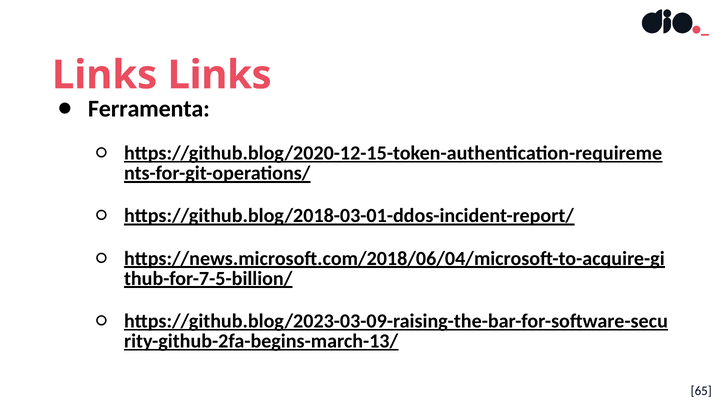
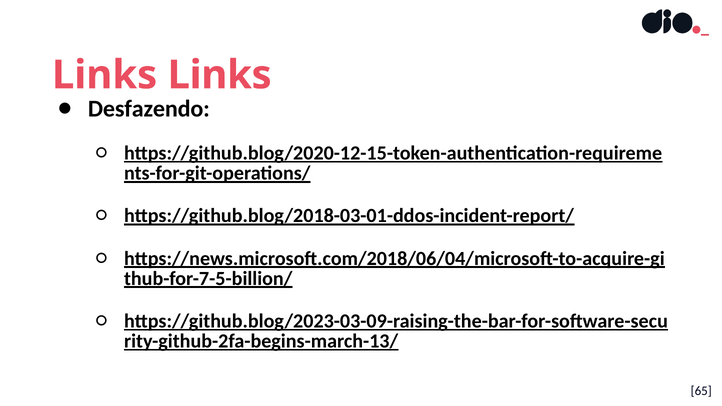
Ferramenta: Ferramenta -> Desfazendo
